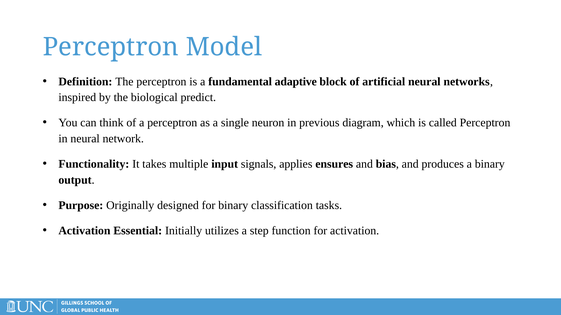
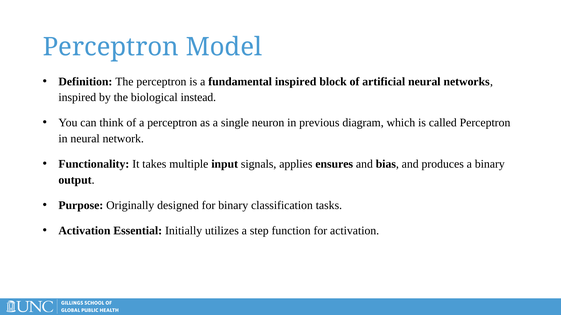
fundamental adaptive: adaptive -> inspired
predict: predict -> instead
